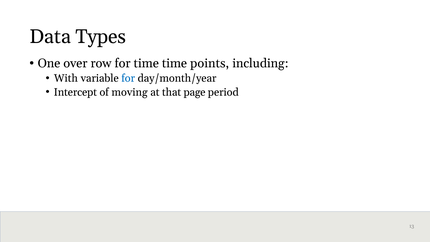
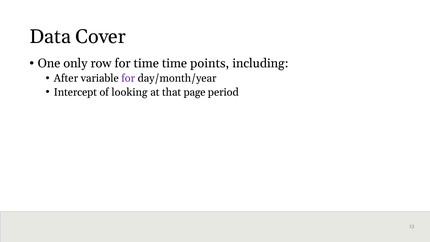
Types: Types -> Cover
over: over -> only
With: With -> After
for at (128, 78) colour: blue -> purple
moving: moving -> looking
